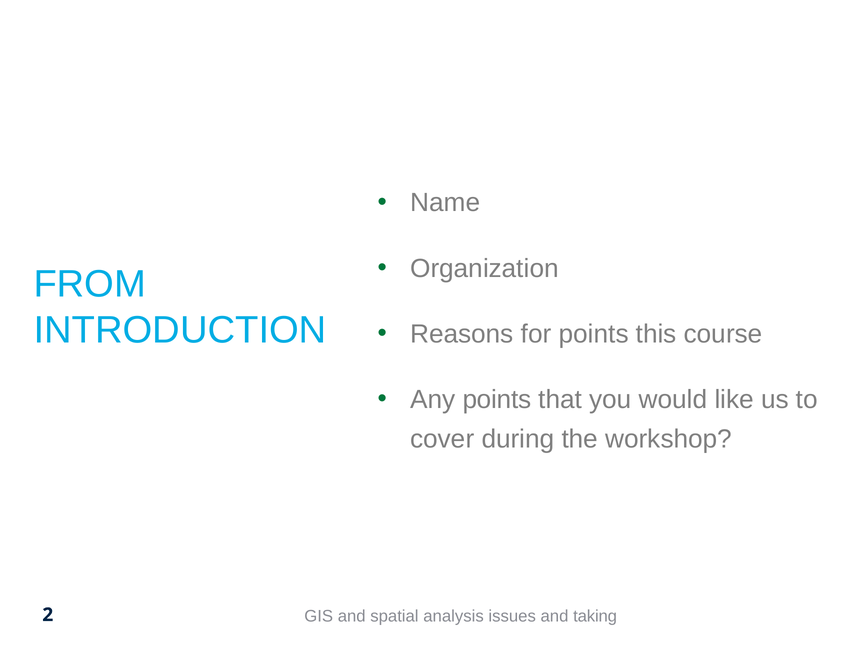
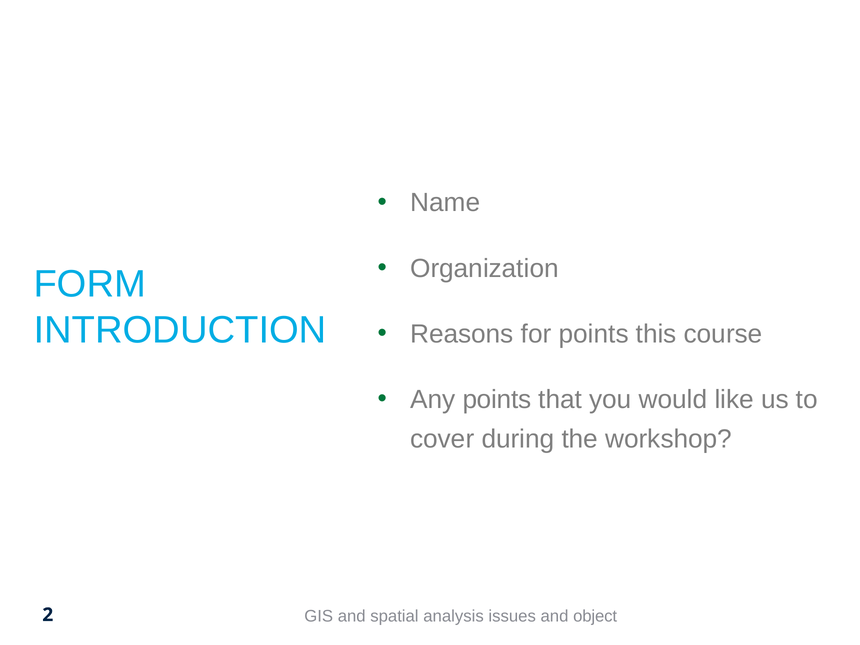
FROM: FROM -> FORM
taking: taking -> object
